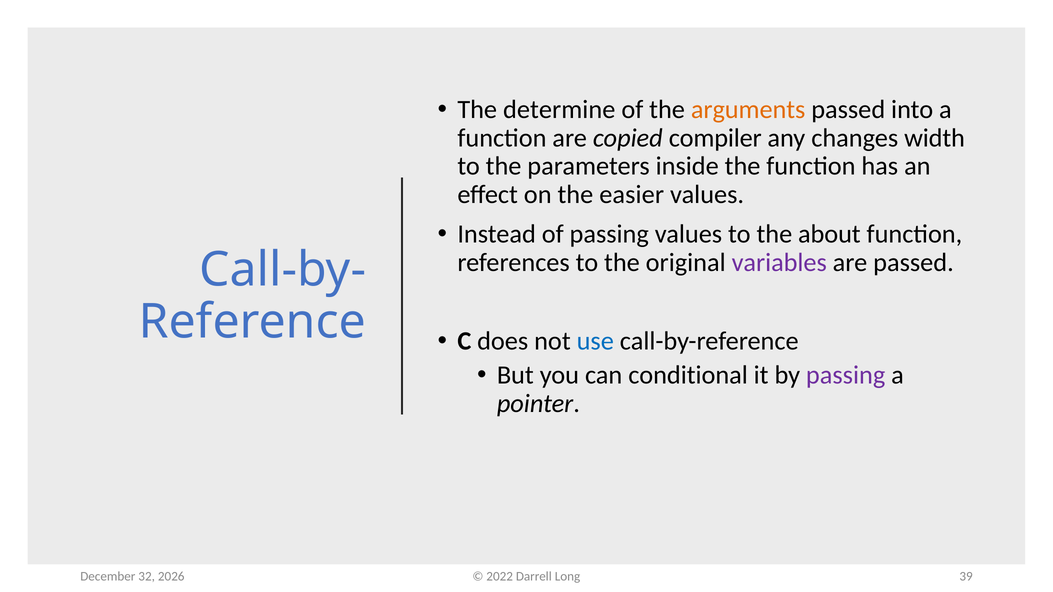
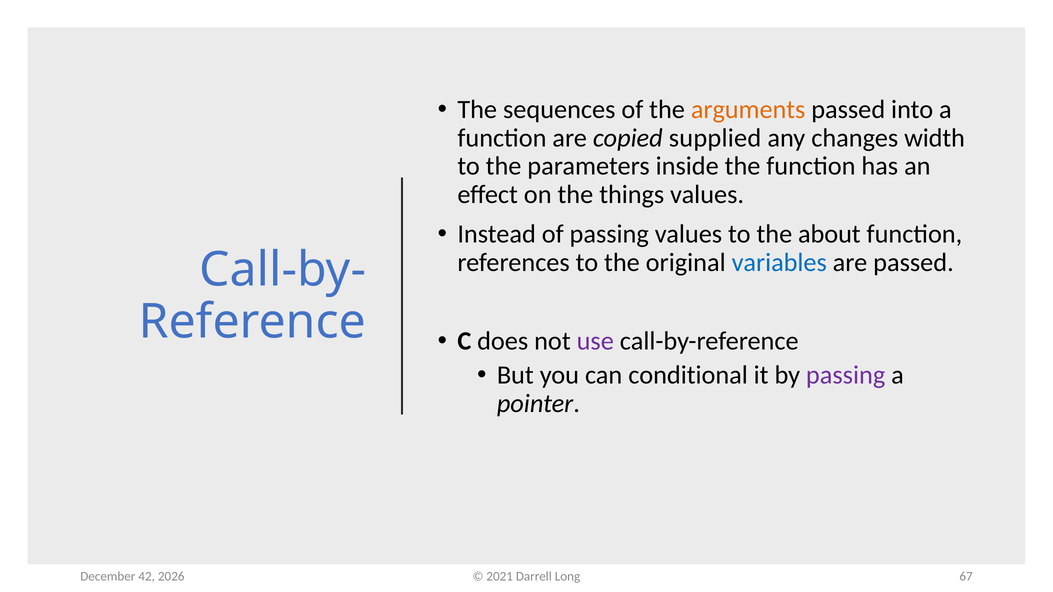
determine: determine -> sequences
compiler: compiler -> supplied
easier: easier -> things
variables colour: purple -> blue
use colour: blue -> purple
32: 32 -> 42
2022: 2022 -> 2021
39: 39 -> 67
